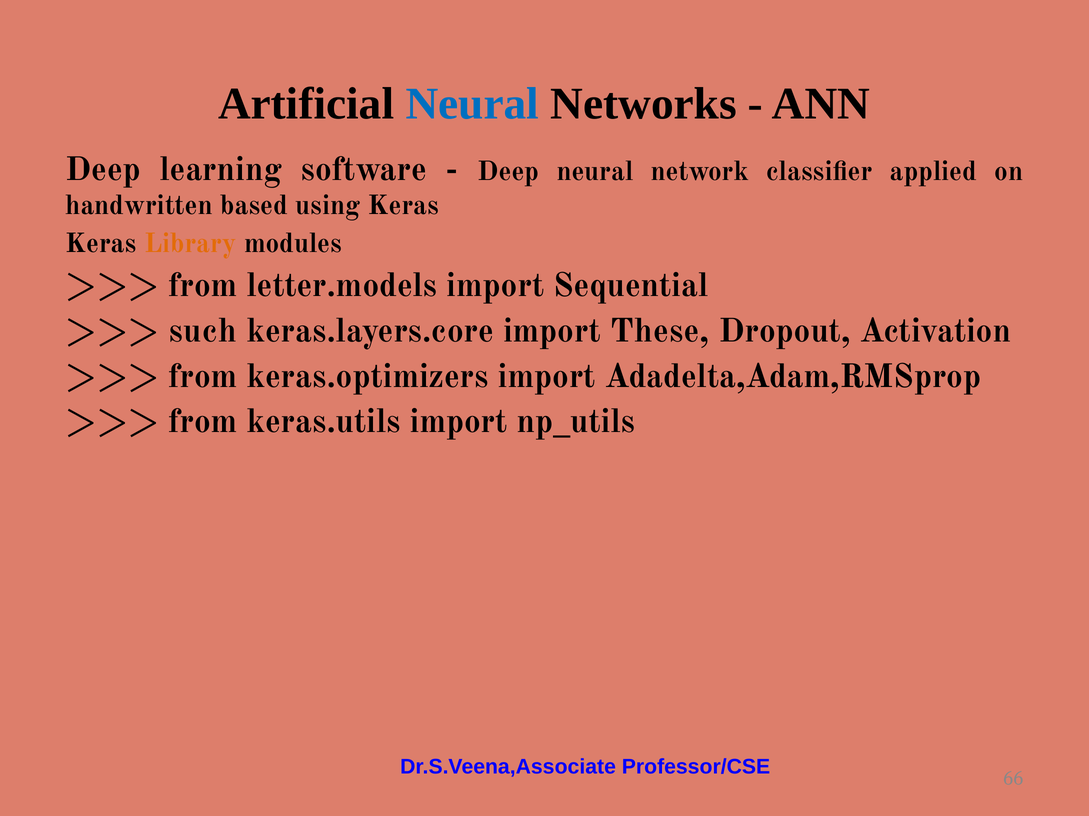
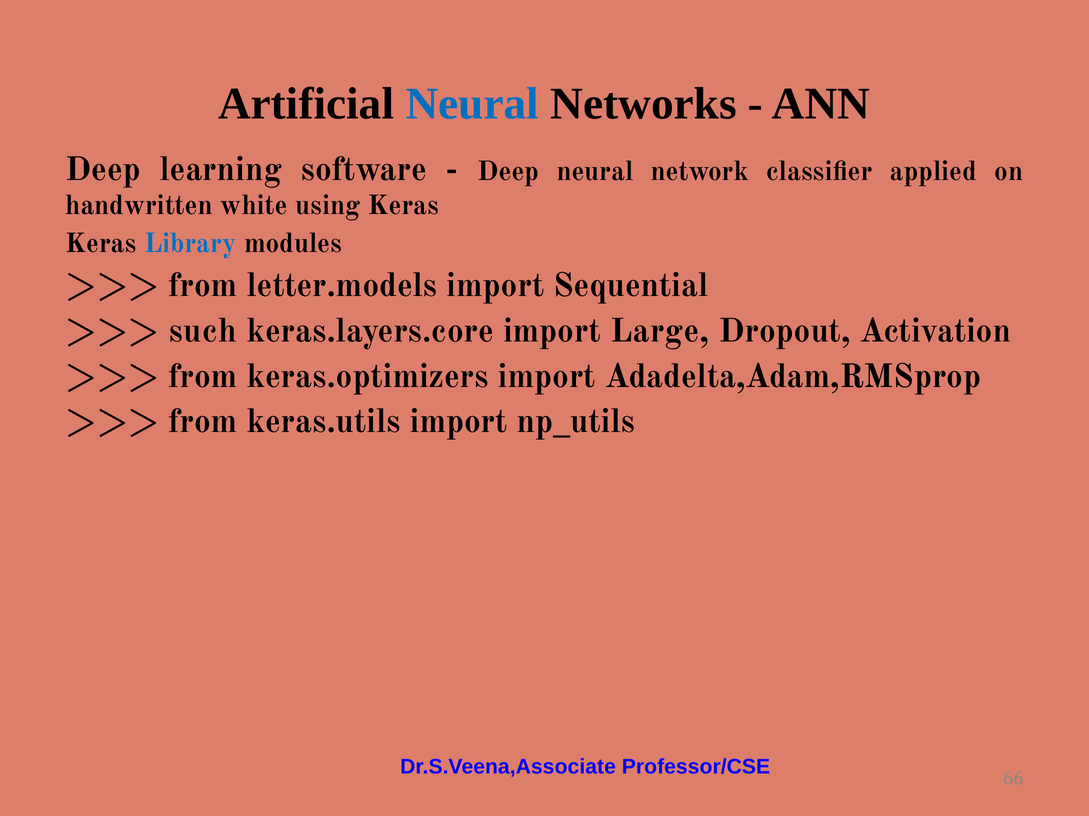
based: based -> white
Library colour: orange -> blue
These: These -> Large
